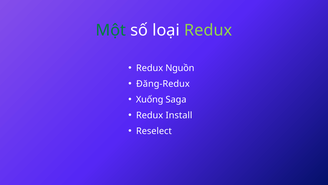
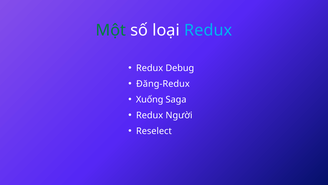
Redux at (208, 30) colour: light green -> light blue
Nguồn: Nguồn -> Debug
Install: Install -> Người
